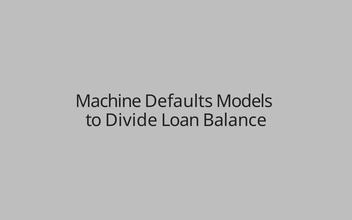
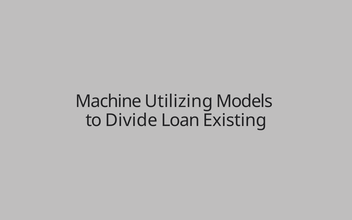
Defaults: Defaults -> Utilizing
Balance: Balance -> Existing
